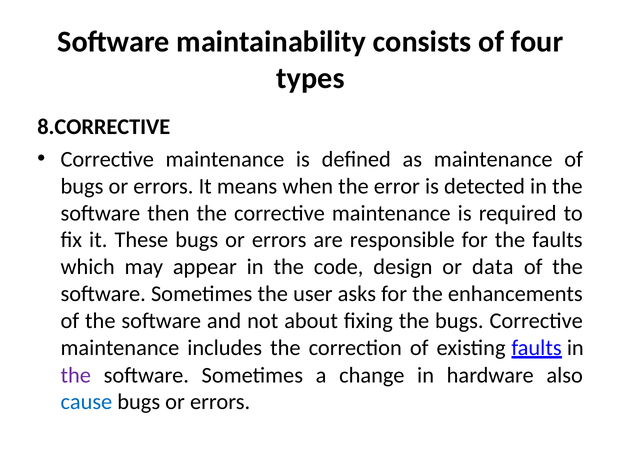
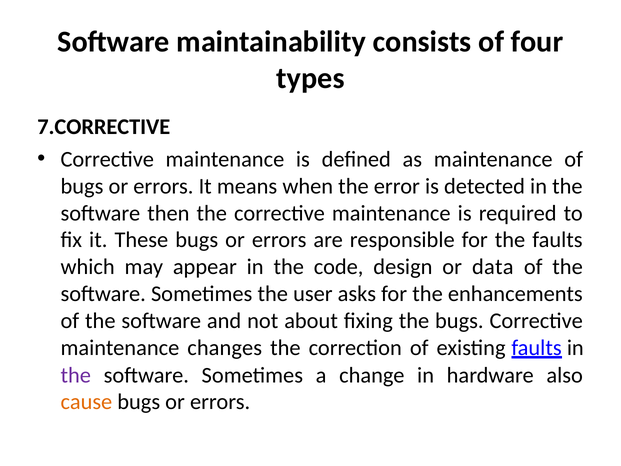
8.CORRECTIVE: 8.CORRECTIVE -> 7.CORRECTIVE
includes: includes -> changes
cause colour: blue -> orange
